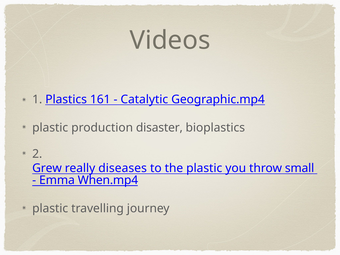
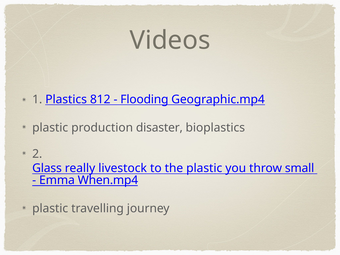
161: 161 -> 812
Catalytic: Catalytic -> Flooding
Grew: Grew -> Glass
diseases: diseases -> livestock
